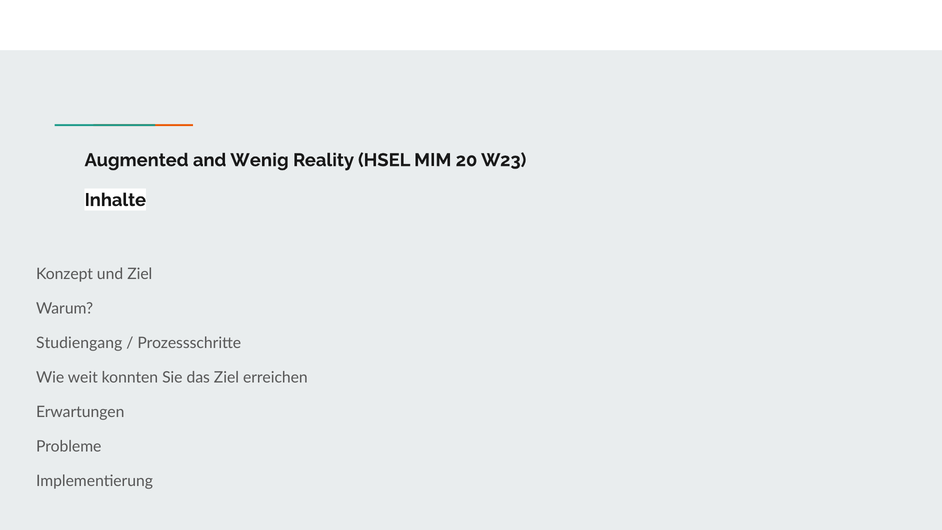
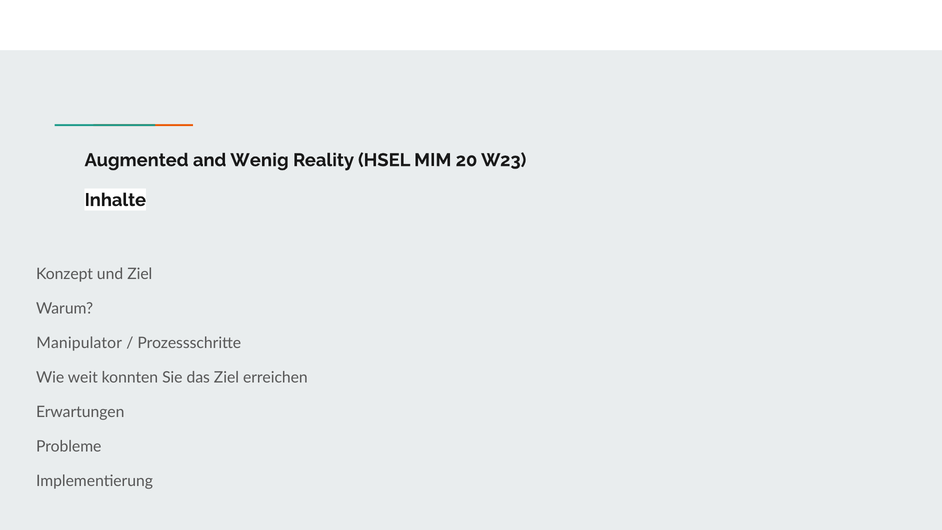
Studiengang: Studiengang -> Manipulator
